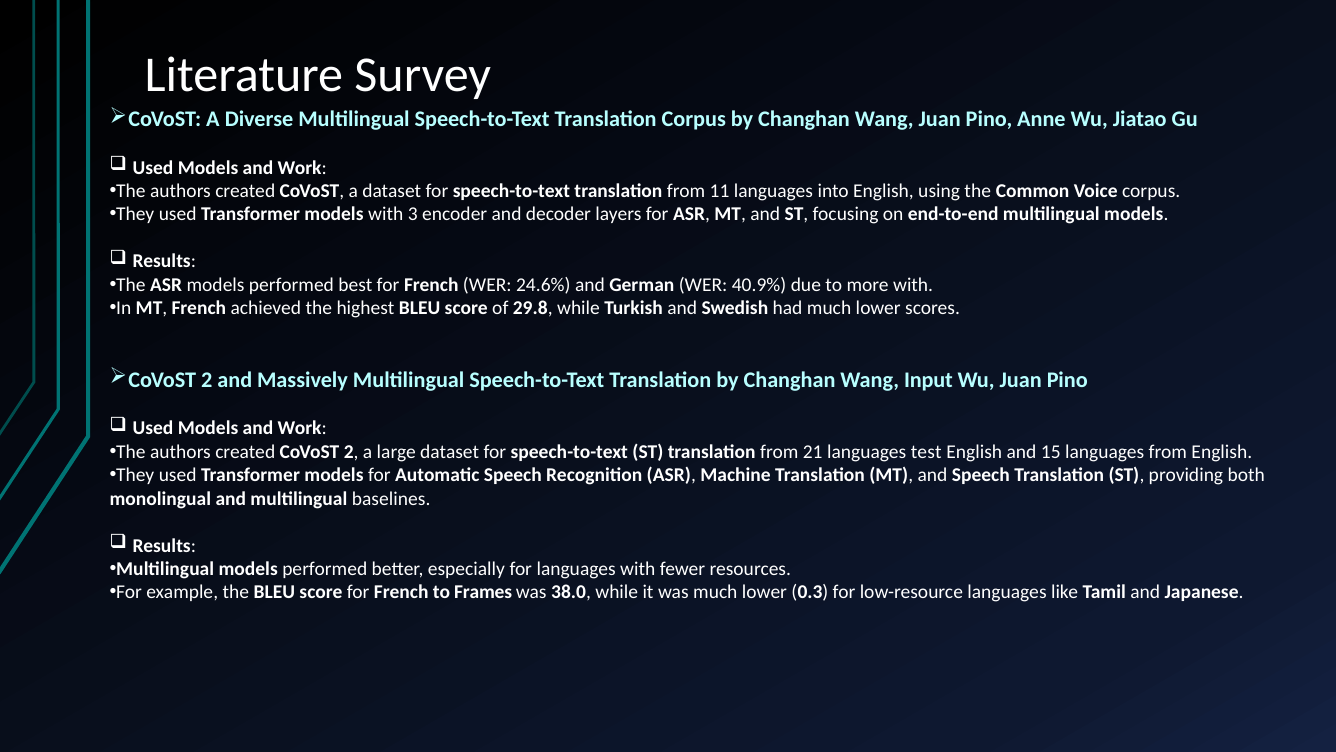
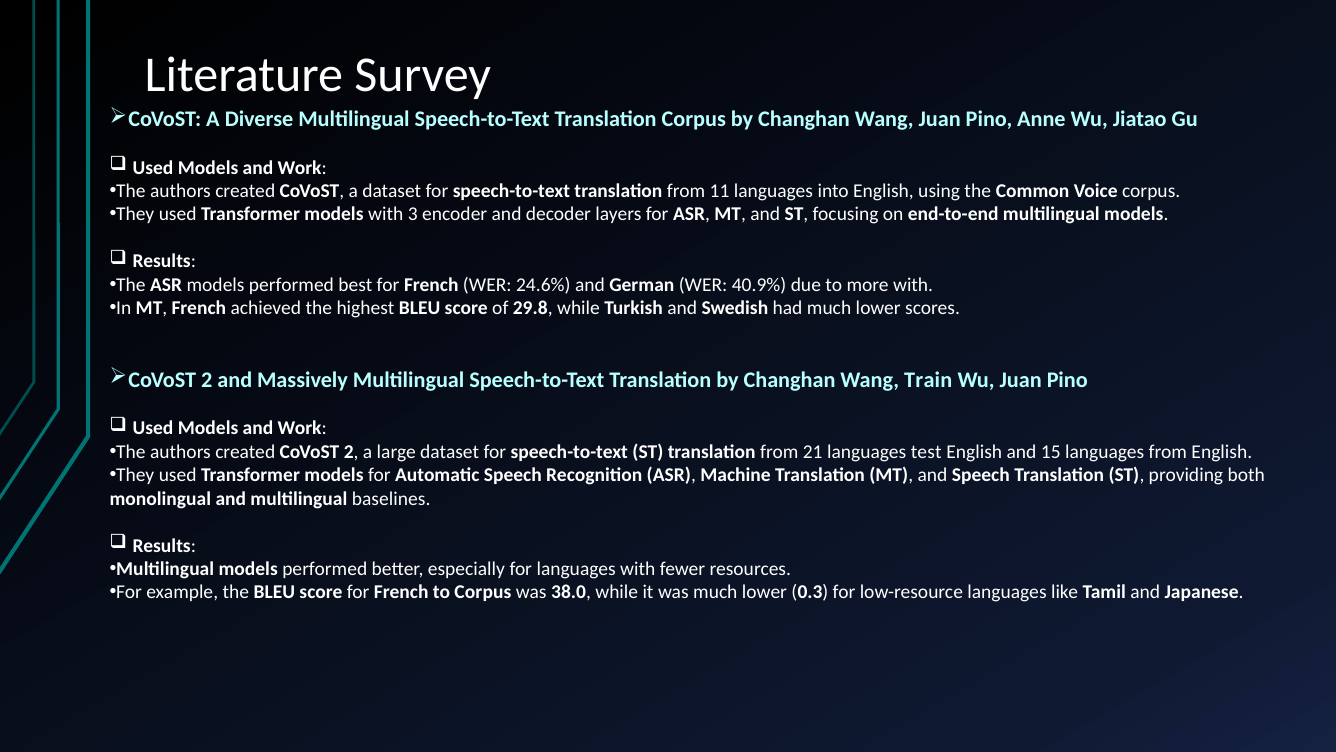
Input: Input -> Train
to Frames: Frames -> Corpus
